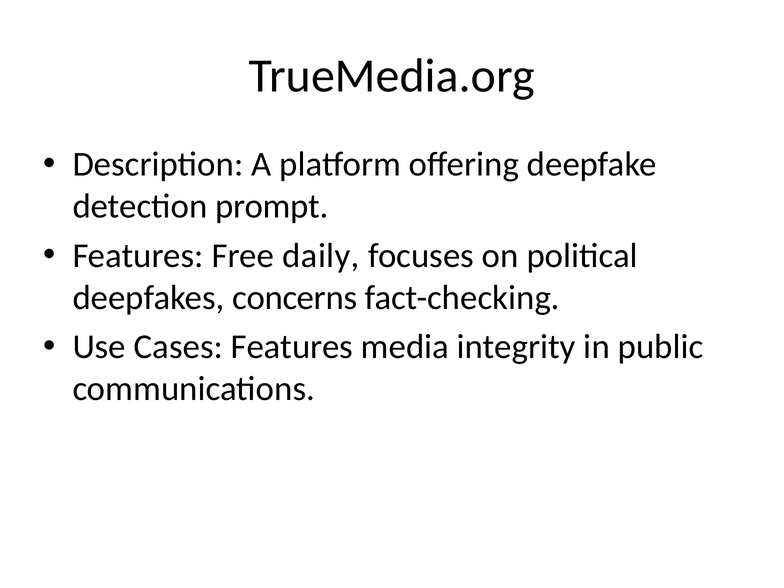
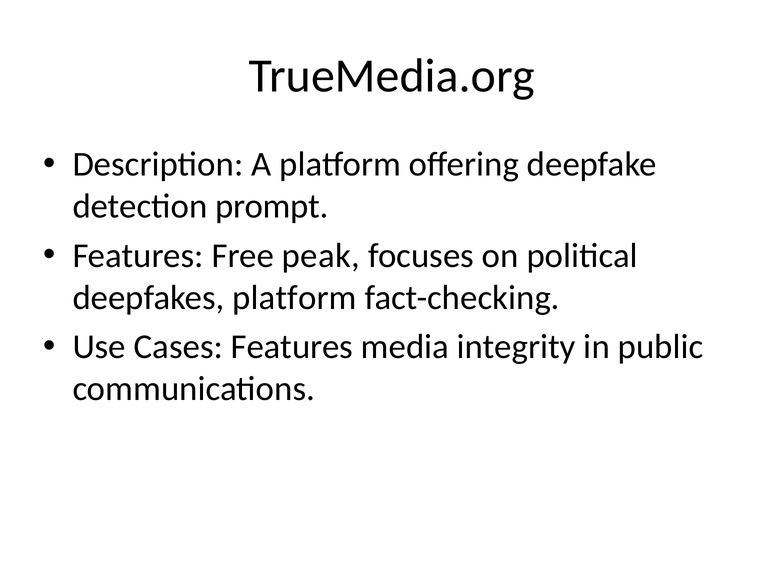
daily: daily -> peak
deepfakes concerns: concerns -> platform
